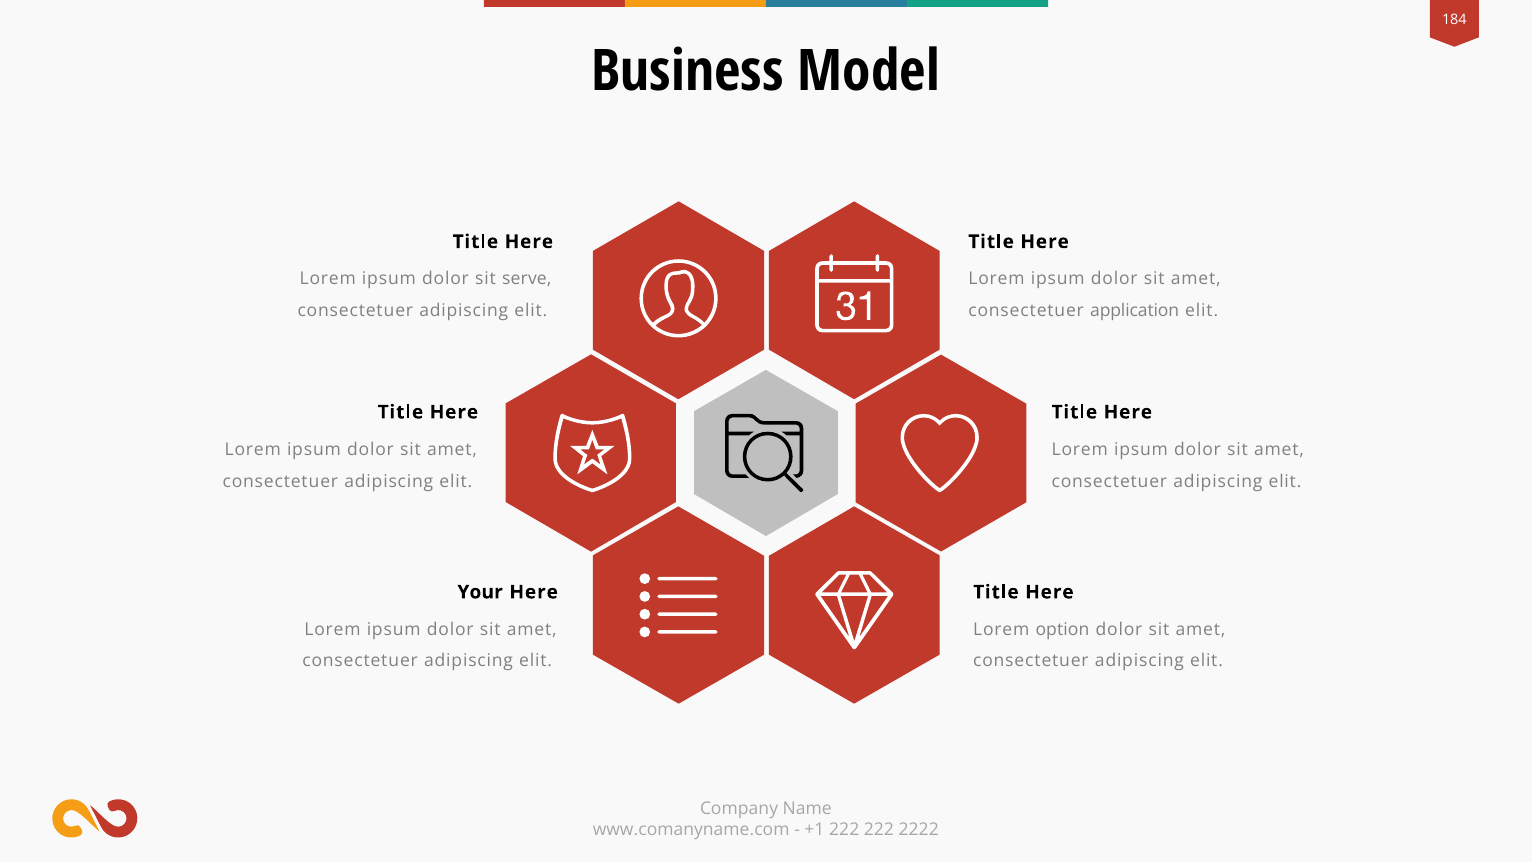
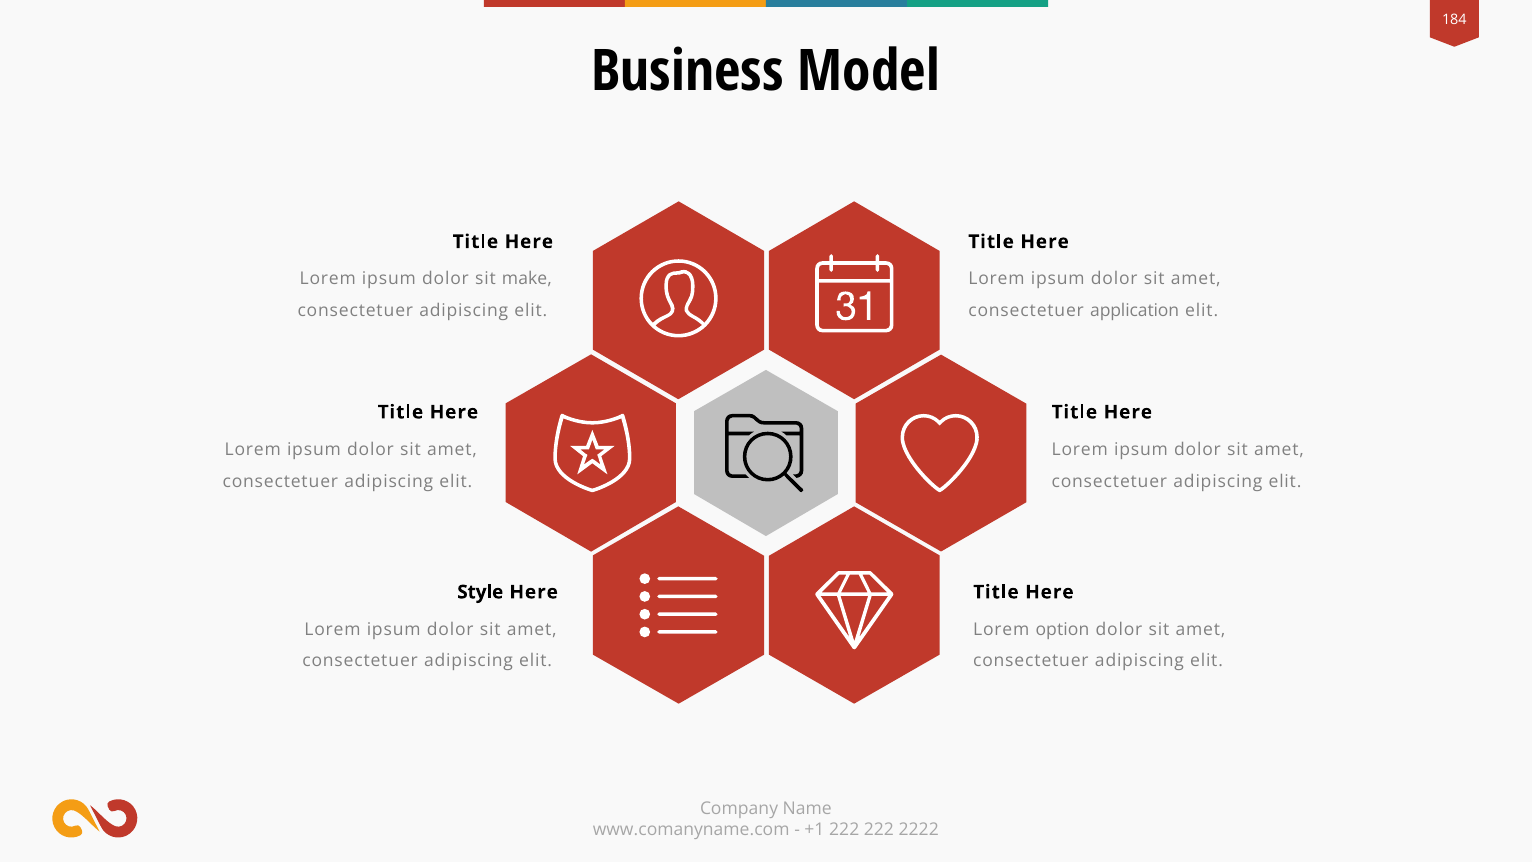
serve: serve -> make
Your: Your -> Style
